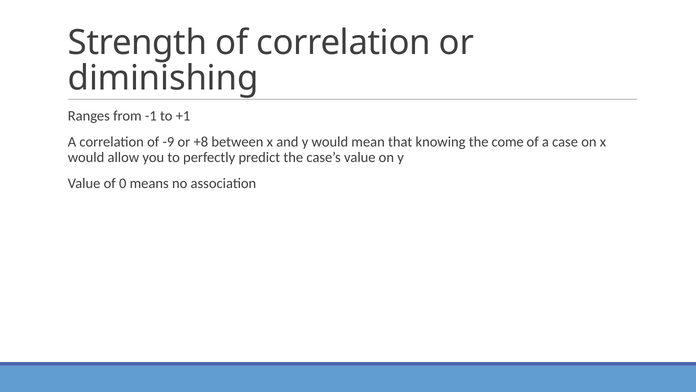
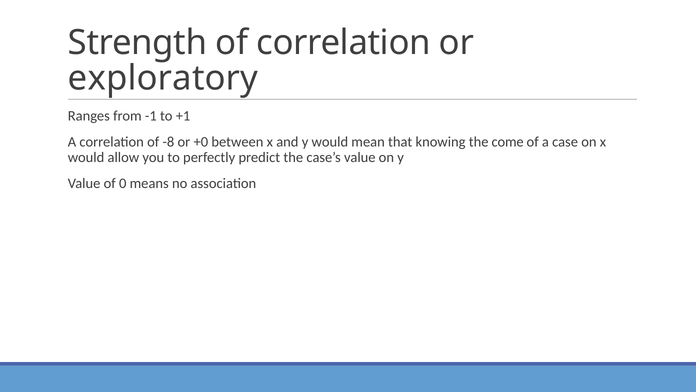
diminishing: diminishing -> exploratory
-9: -9 -> -8
+8: +8 -> +0
